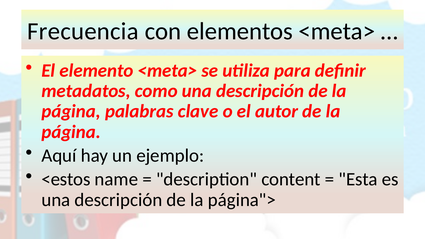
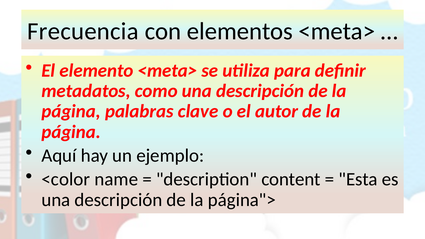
<estos: <estos -> <color
